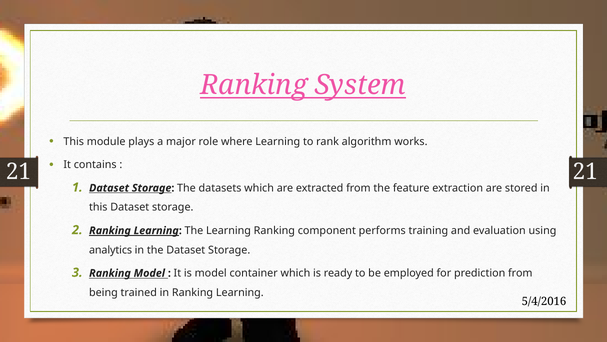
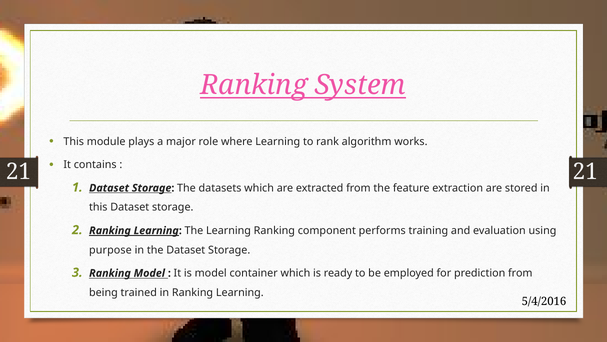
analytics: analytics -> purpose
